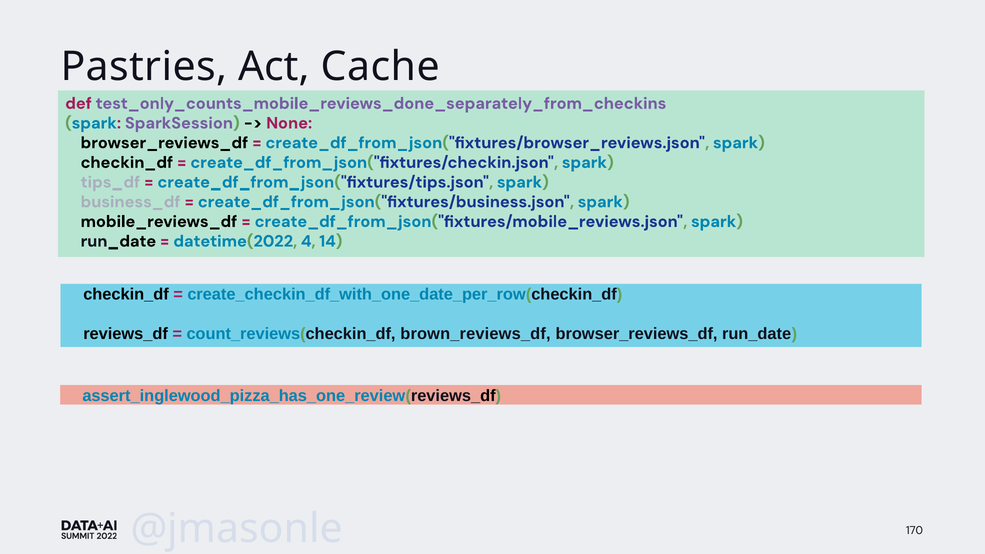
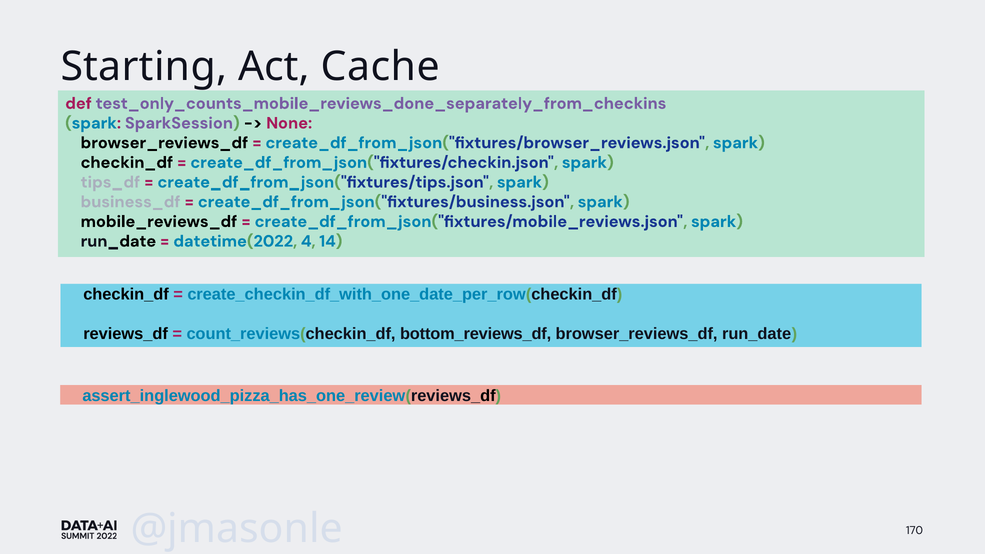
Pastries: Pastries -> Starting
brown_reviews_df: brown_reviews_df -> bottom_reviews_df
